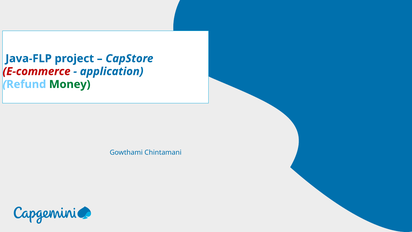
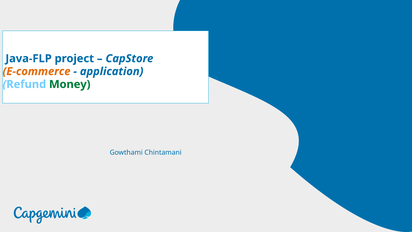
E-commerce colour: red -> orange
